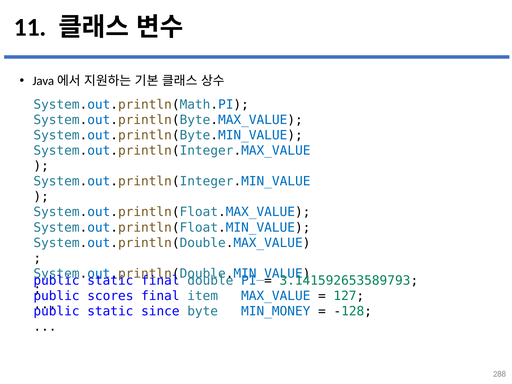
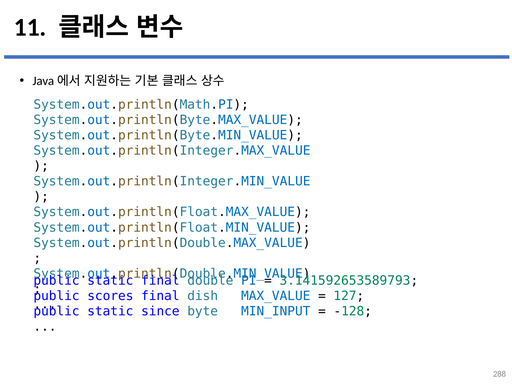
item: item -> dish
MIN_MONEY: MIN_MONEY -> MIN_INPUT
